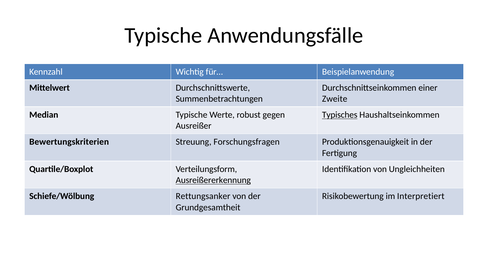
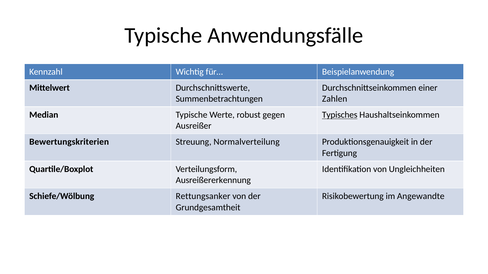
Zweite: Zweite -> Zahlen
Forschungsfragen: Forschungsfragen -> Normalverteilung
Ausreißererkennung underline: present -> none
Interpretiert: Interpretiert -> Angewandte
